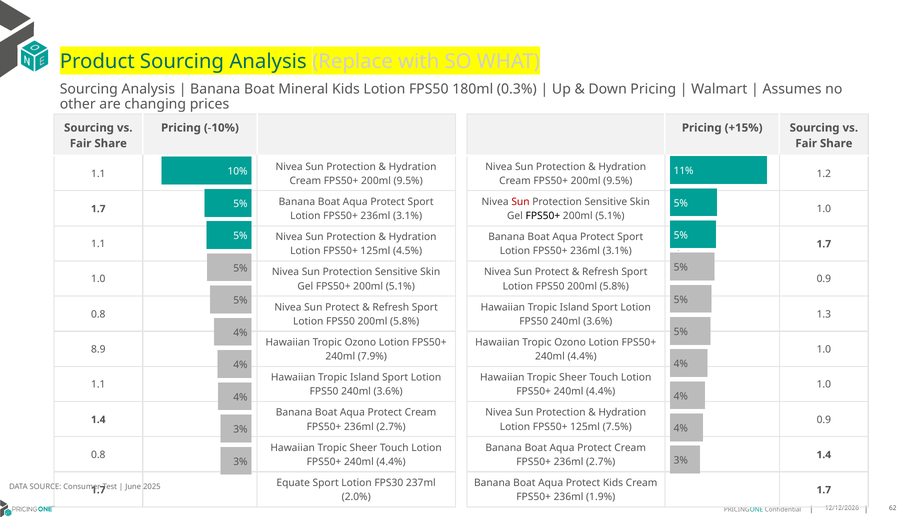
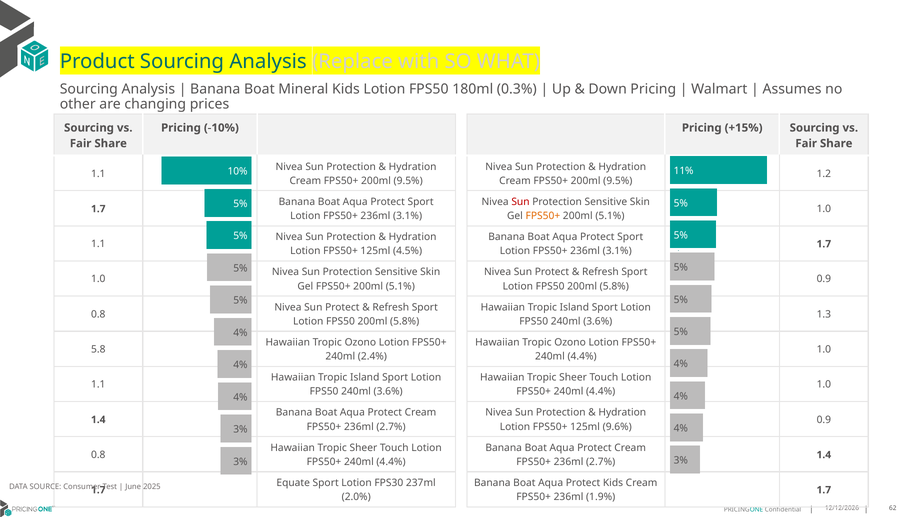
FPS50+ at (543, 216) colour: black -> orange
8.9: 8.9 -> 5.8
7.9%: 7.9% -> 2.4%
7.5%: 7.5% -> 9.6%
